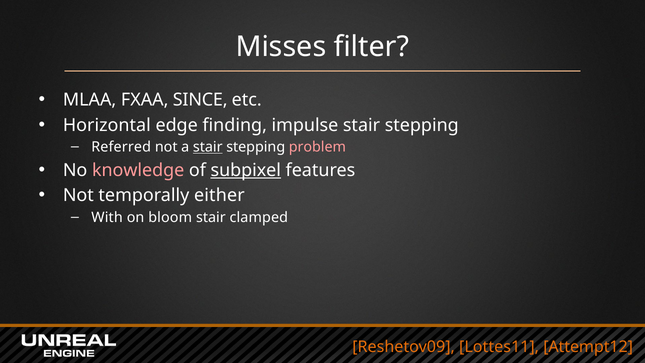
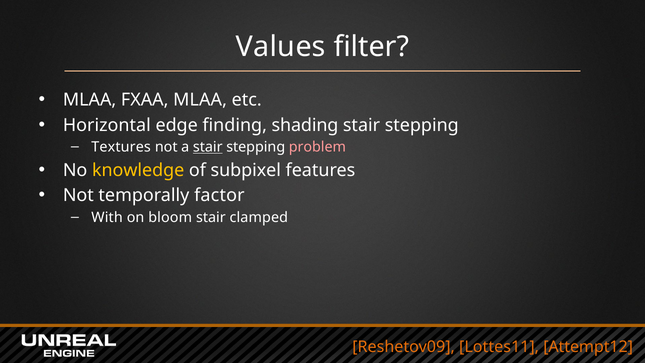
Misses: Misses -> Values
FXAA SINCE: SINCE -> MLAA
impulse: impulse -> shading
Referred: Referred -> Textures
knowledge colour: pink -> yellow
subpixel underline: present -> none
either: either -> factor
